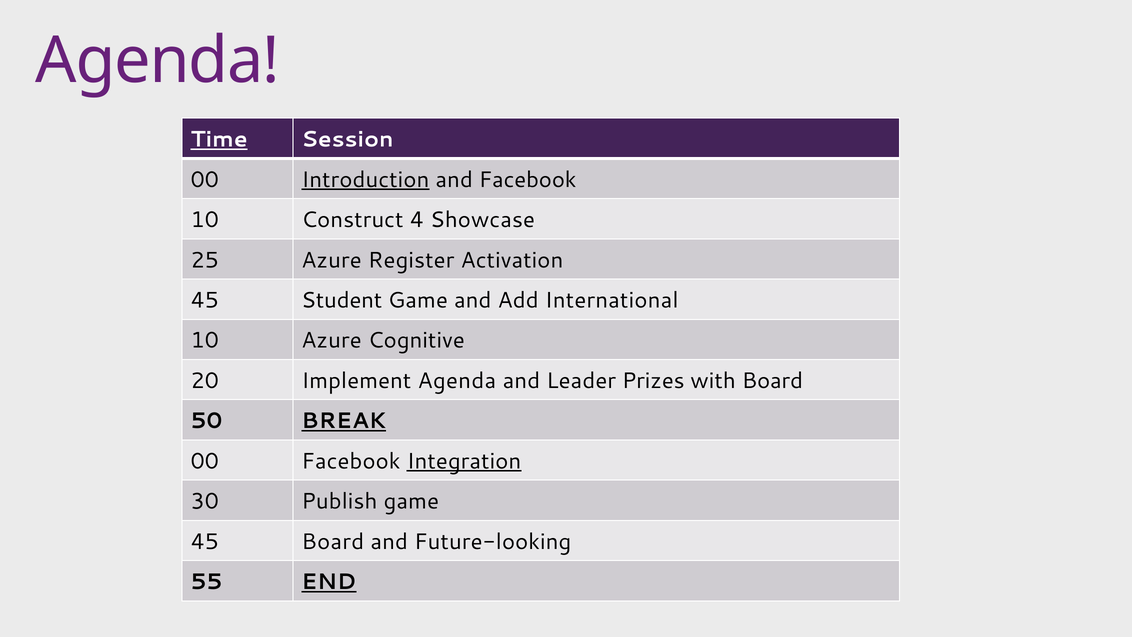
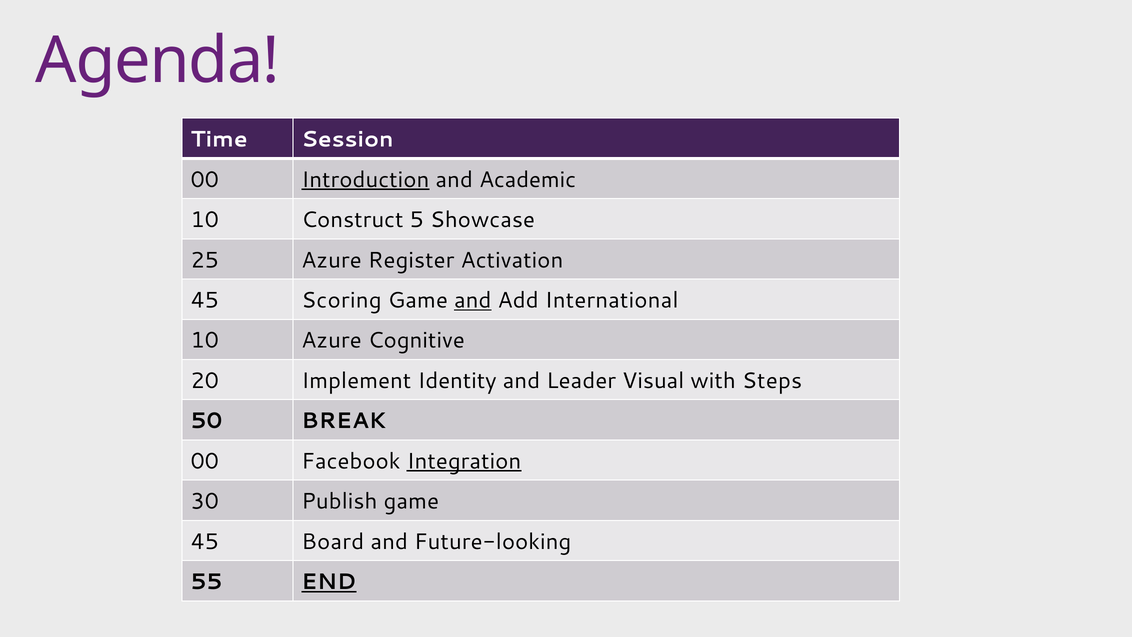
Time underline: present -> none
and Facebook: Facebook -> Academic
4: 4 -> 5
Student: Student -> Scoring
and at (473, 300) underline: none -> present
Implement Agenda: Agenda -> Identity
Prizes: Prizes -> Visual
with Board: Board -> Steps
BREAK underline: present -> none
